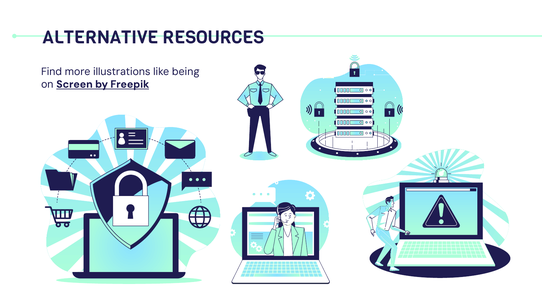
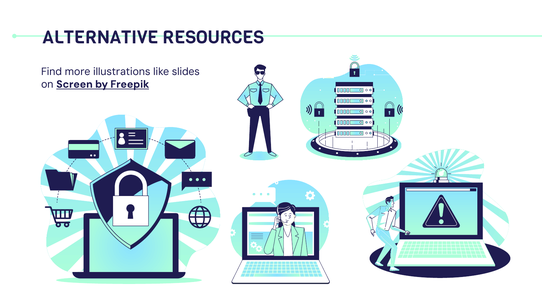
being: being -> slides
